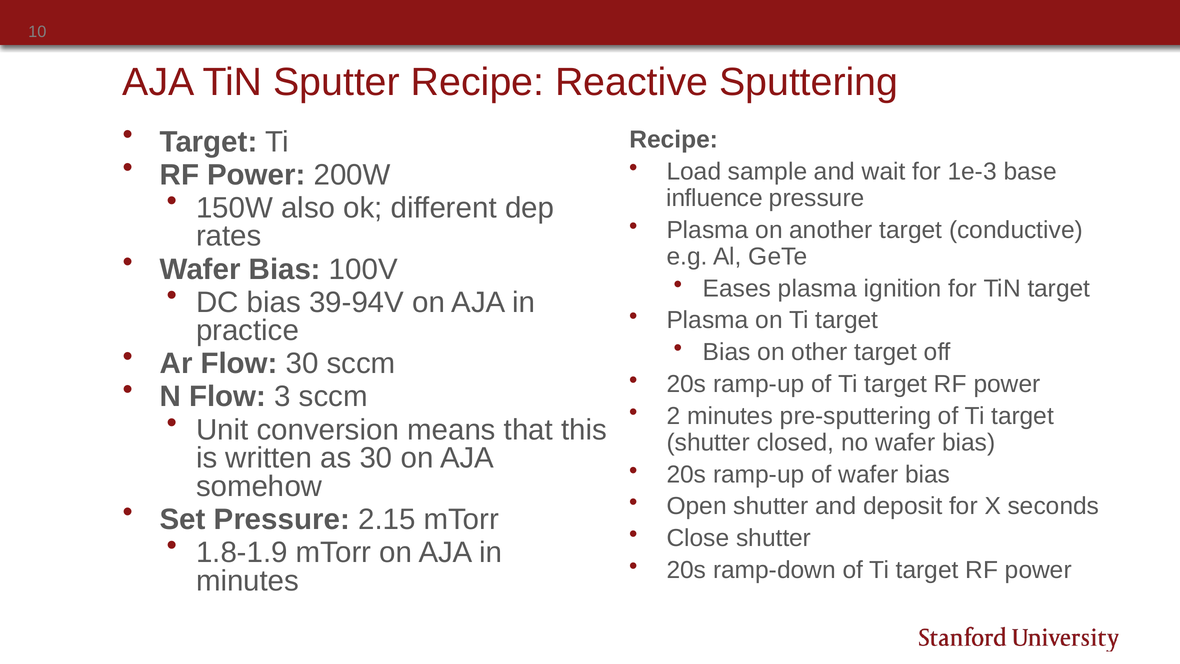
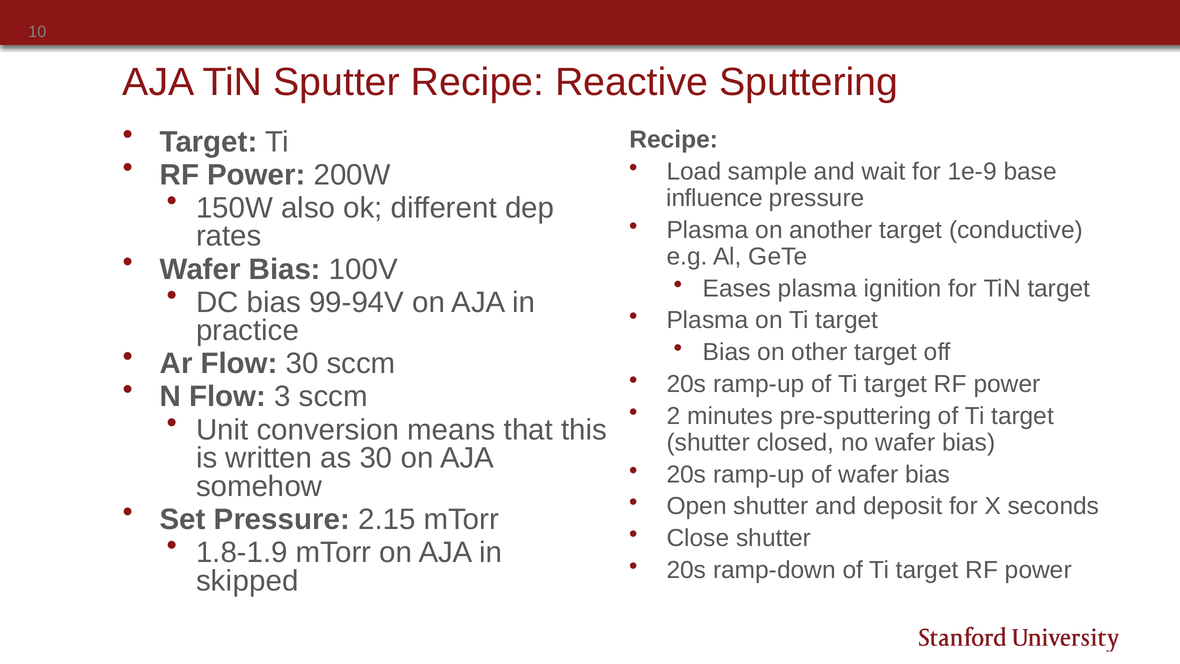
1e-3: 1e-3 -> 1e-9
39-94V: 39-94V -> 99-94V
minutes at (248, 581): minutes -> skipped
